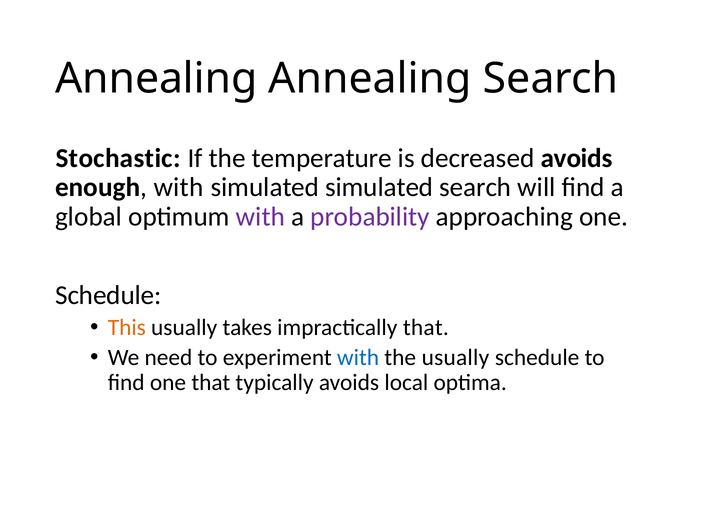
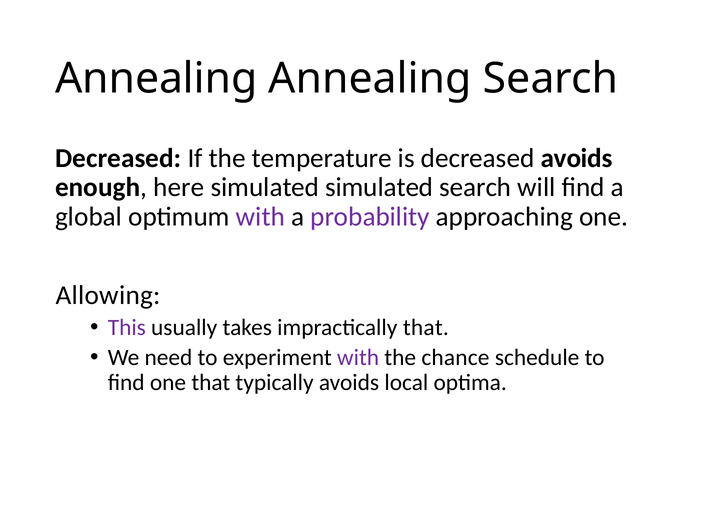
Stochastic at (118, 158): Stochastic -> Decreased
enough with: with -> here
Schedule at (108, 295): Schedule -> Allowing
This colour: orange -> purple
with at (358, 357) colour: blue -> purple
the usually: usually -> chance
